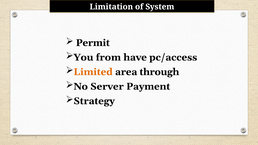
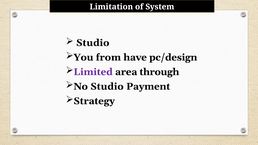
Permit at (93, 43): Permit -> Studio
pc/access: pc/access -> pc/design
Limited colour: orange -> purple
No Server: Server -> Studio
